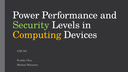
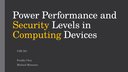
Security colour: light green -> yellow
